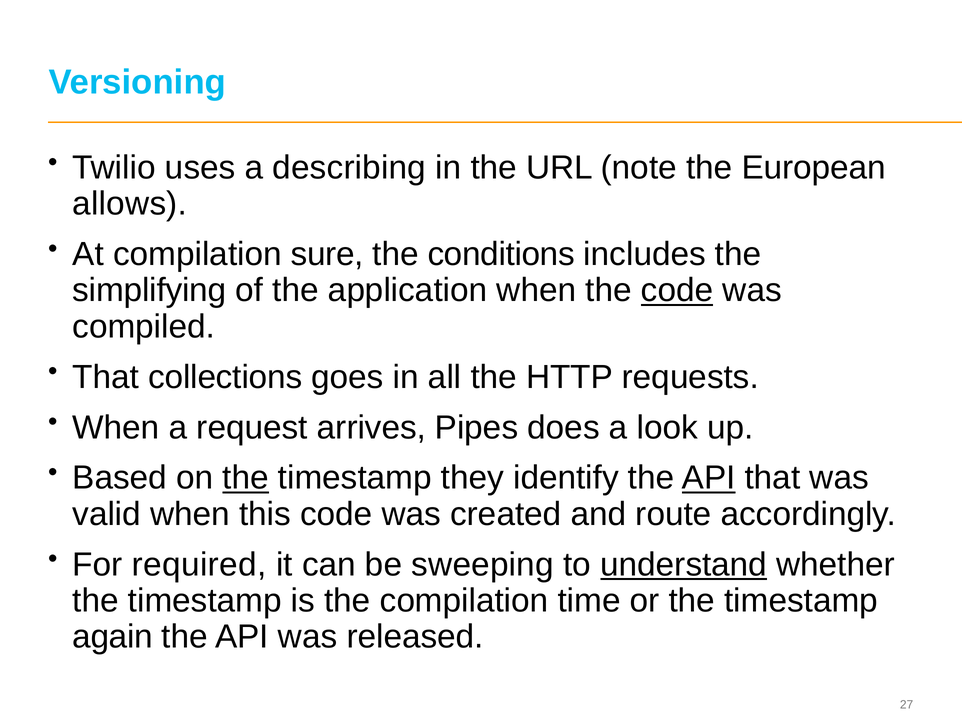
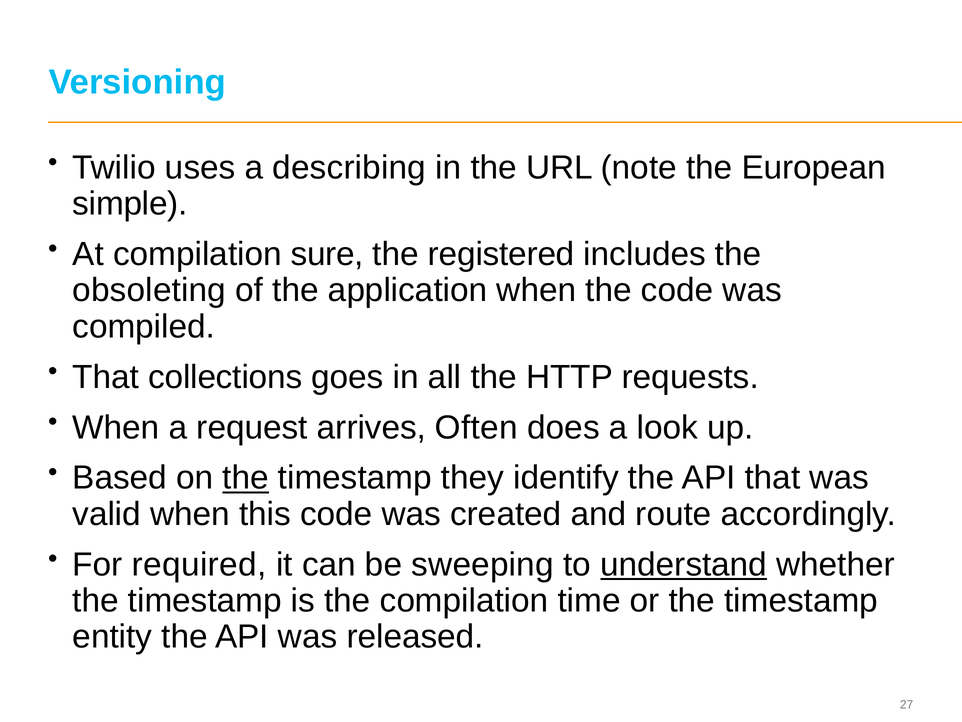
allows: allows -> simple
conditions: conditions -> registered
simplifying: simplifying -> obsoleting
code at (677, 290) underline: present -> none
Pipes: Pipes -> Often
API at (709, 478) underline: present -> none
again: again -> entity
